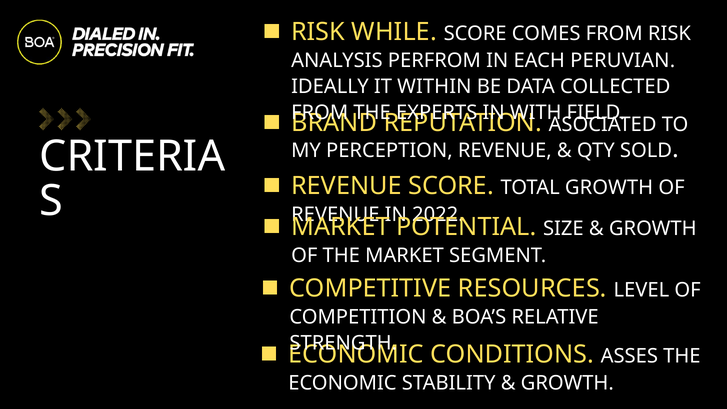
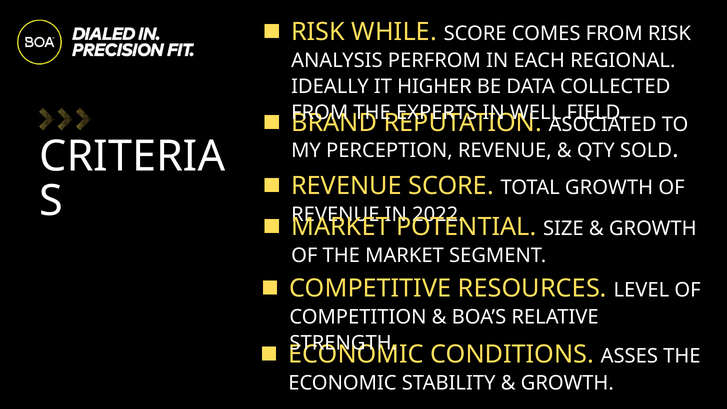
PERUVIAN: PERUVIAN -> REGIONAL
WITHIN: WITHIN -> HIGHER
WITH: WITH -> WELL
